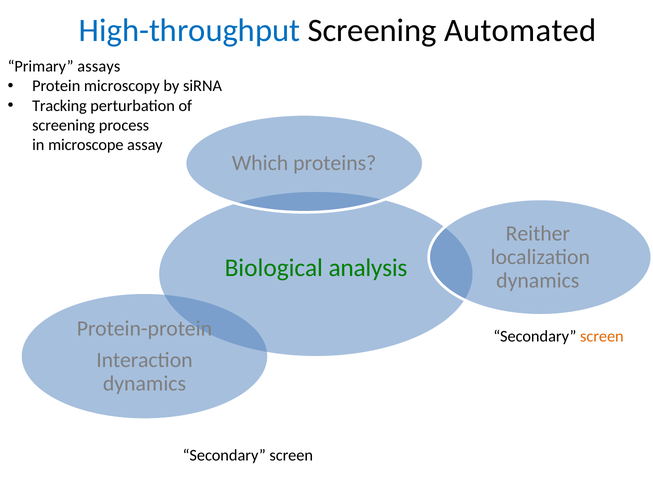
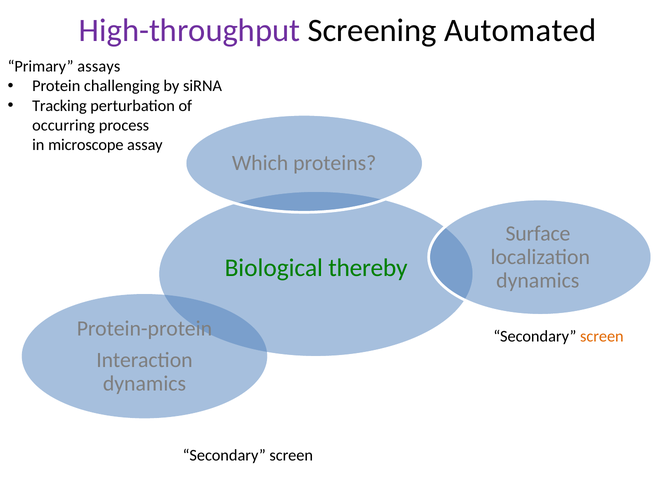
High-throughput colour: blue -> purple
microscopy: microscopy -> challenging
screening at (64, 125): screening -> occurring
Reither: Reither -> Surface
analysis: analysis -> thereby
